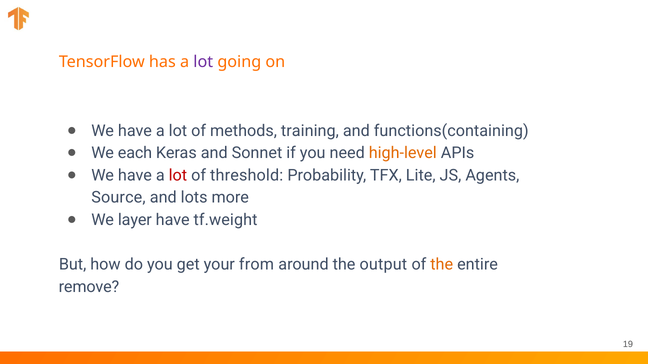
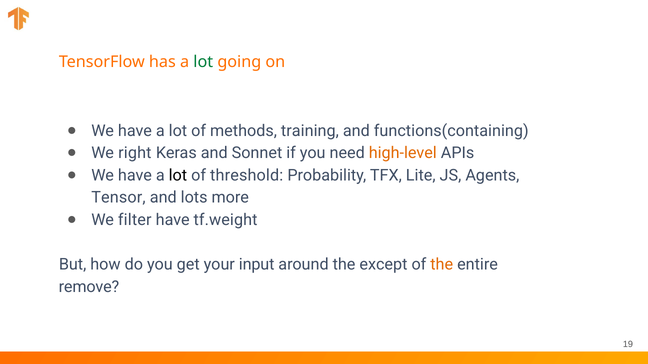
lot at (203, 62) colour: purple -> green
each: each -> right
lot at (178, 176) colour: red -> black
Source: Source -> Tensor
layer: layer -> filter
from: from -> input
output: output -> except
